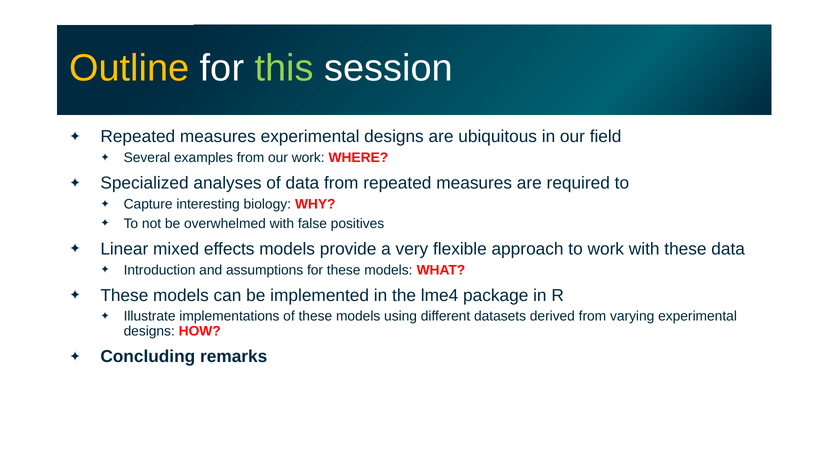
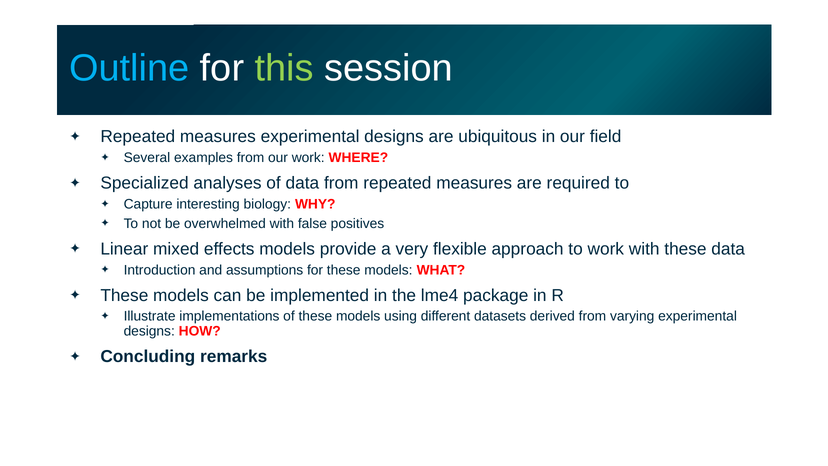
Outline colour: yellow -> light blue
